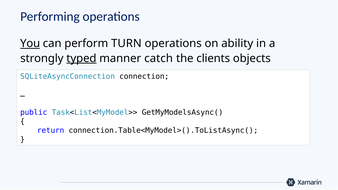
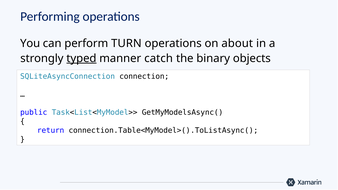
You underline: present -> none
ability: ability -> about
clients: clients -> binary
